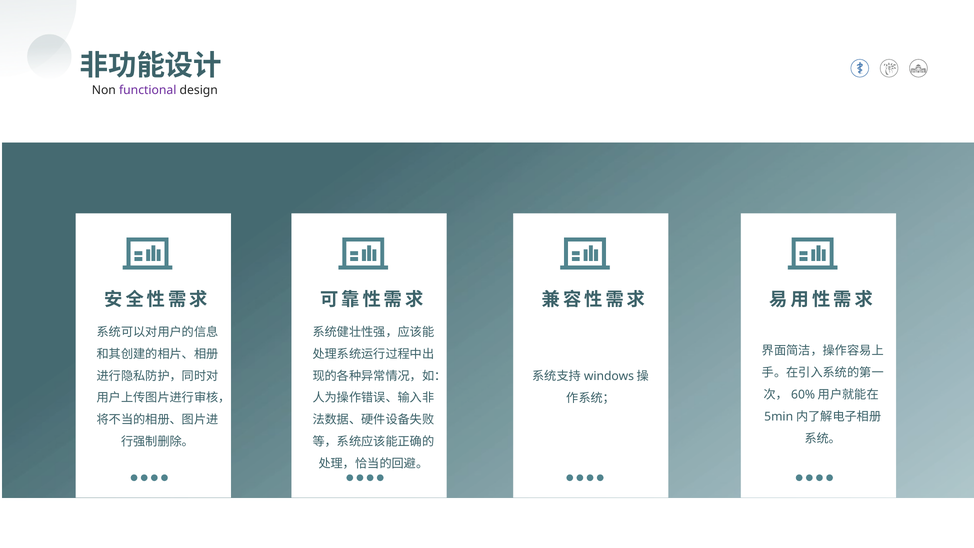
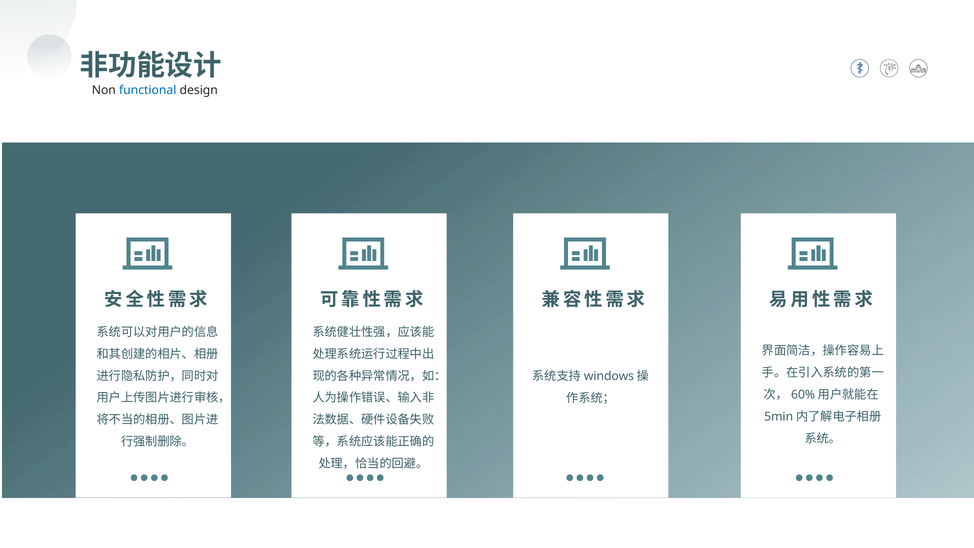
functional colour: purple -> blue
